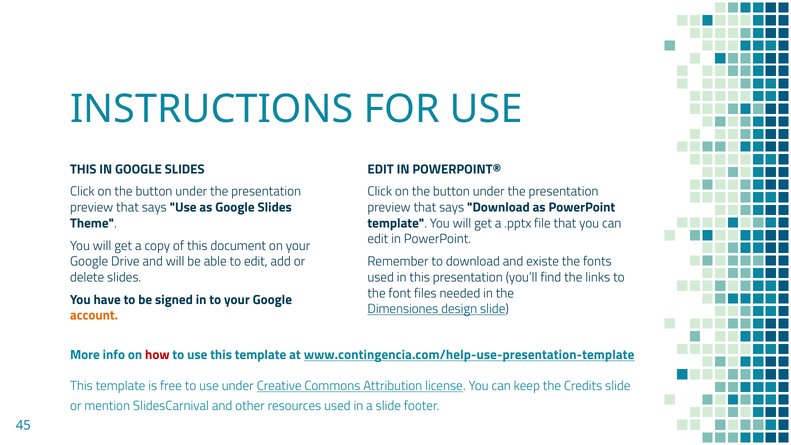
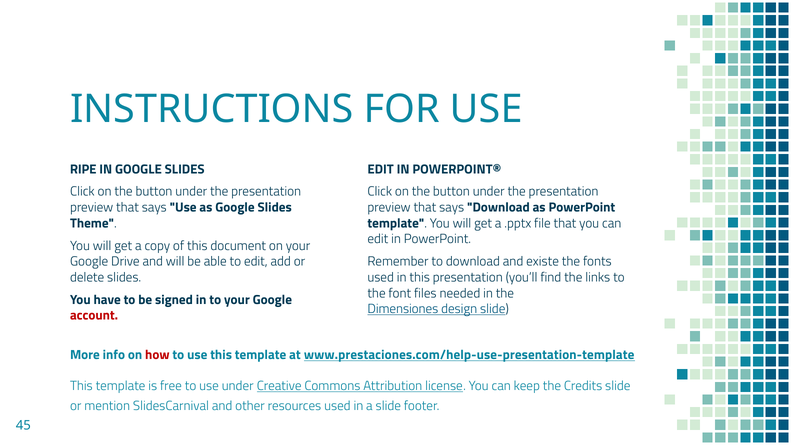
THIS at (83, 169): THIS -> RIPE
account colour: orange -> red
www.contingencia.com/help-use-presentation-template: www.contingencia.com/help-use-presentation-template -> www.prestaciones.com/help-use-presentation-template
